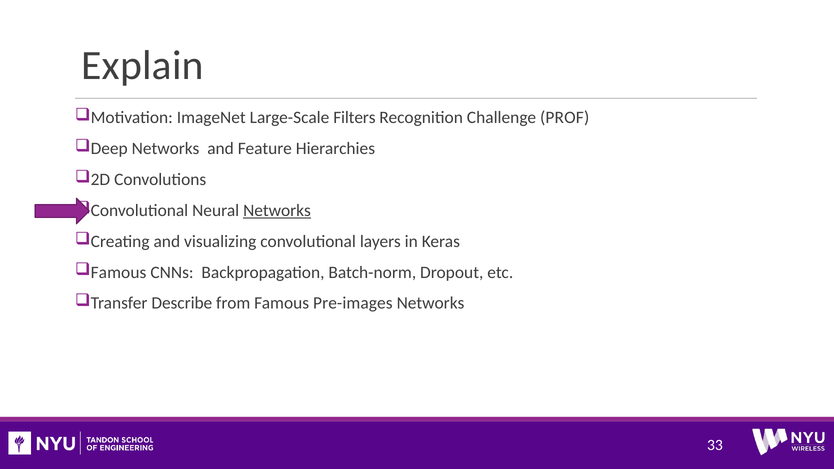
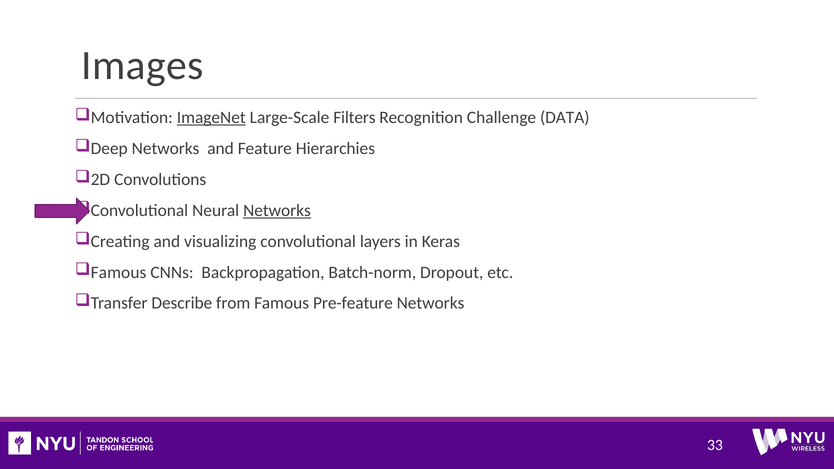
Explain: Explain -> Images
ImageNet underline: none -> present
PROF: PROF -> DATA
Pre-images: Pre-images -> Pre-feature
